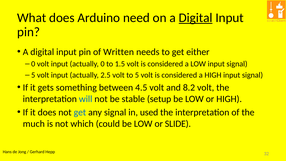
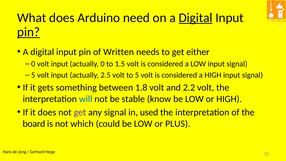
pin at (29, 32) underline: none -> present
4.5: 4.5 -> 1.8
8.2: 8.2 -> 2.2
setup: setup -> know
get at (80, 112) colour: blue -> purple
much: much -> board
SLIDE: SLIDE -> PLUS
